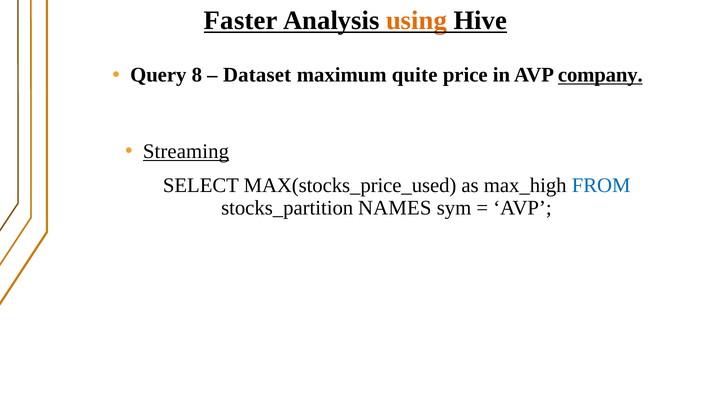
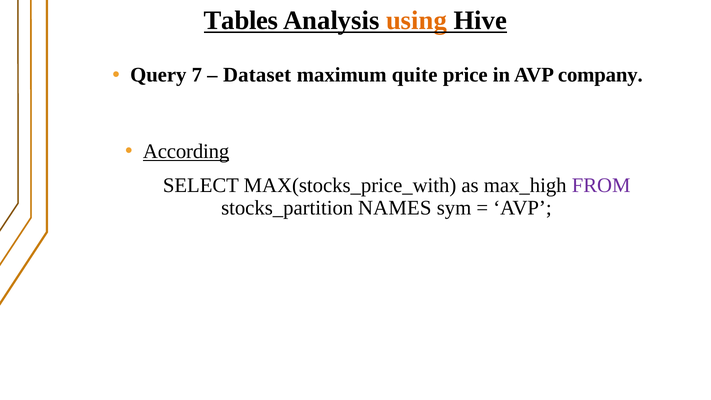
Faster: Faster -> Tables
8: 8 -> 7
company underline: present -> none
Streaming: Streaming -> According
MAX(stocks_price_used: MAX(stocks_price_used -> MAX(stocks_price_with
FROM colour: blue -> purple
